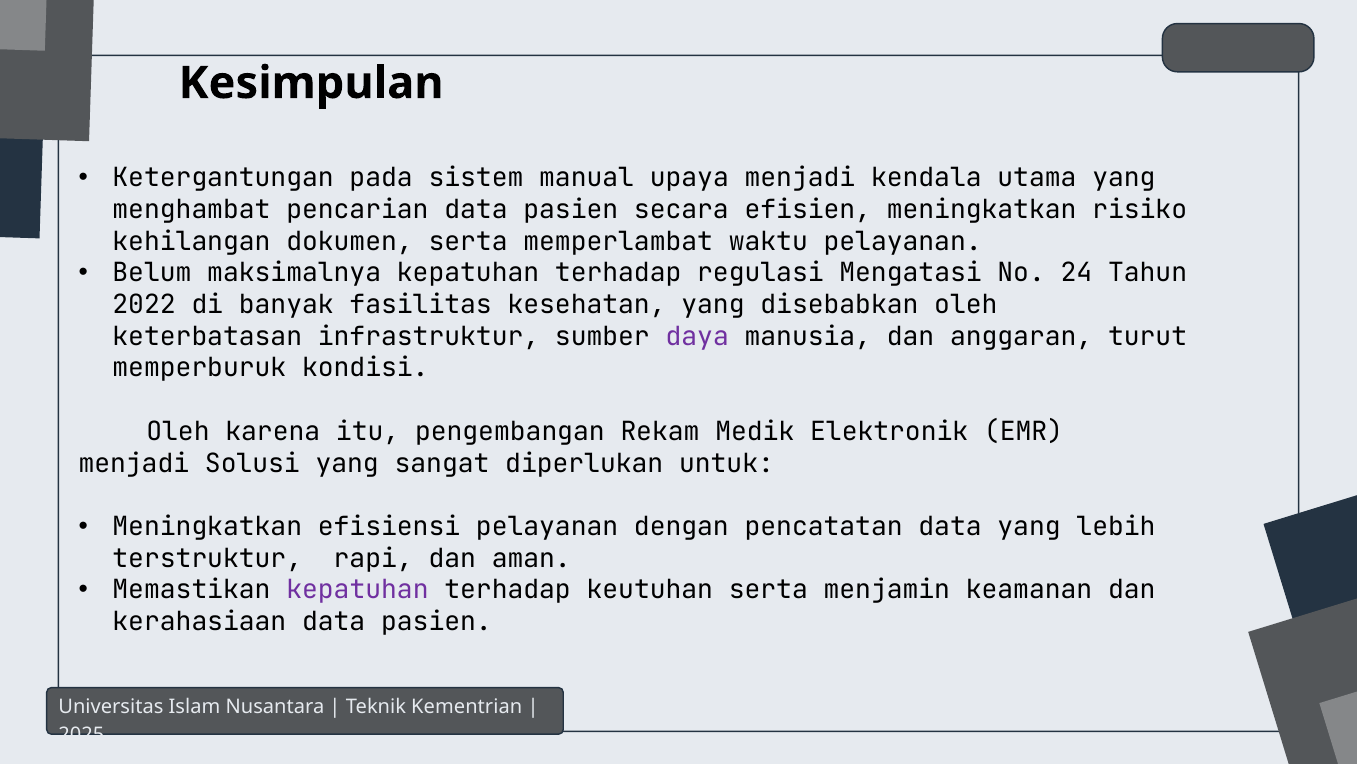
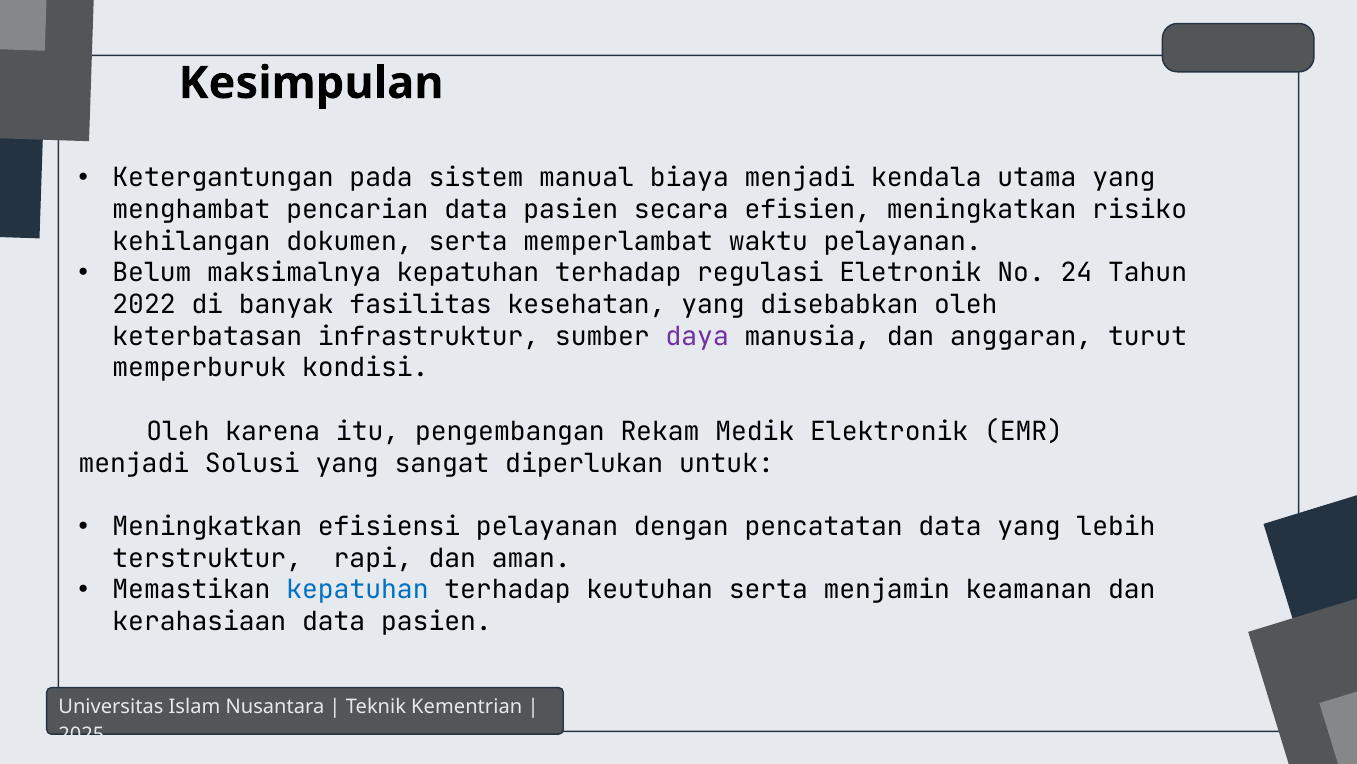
upaya: upaya -> biaya
Mengatasi: Mengatasi -> Eletronik
kepatuhan at (357, 590) colour: purple -> blue
